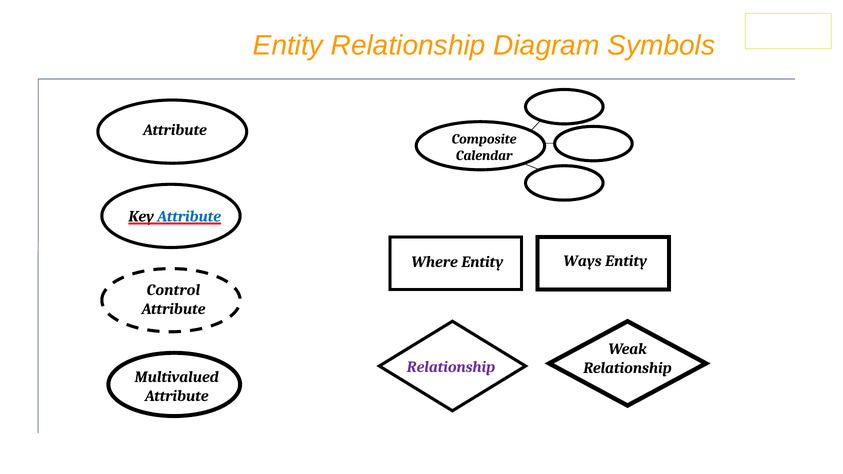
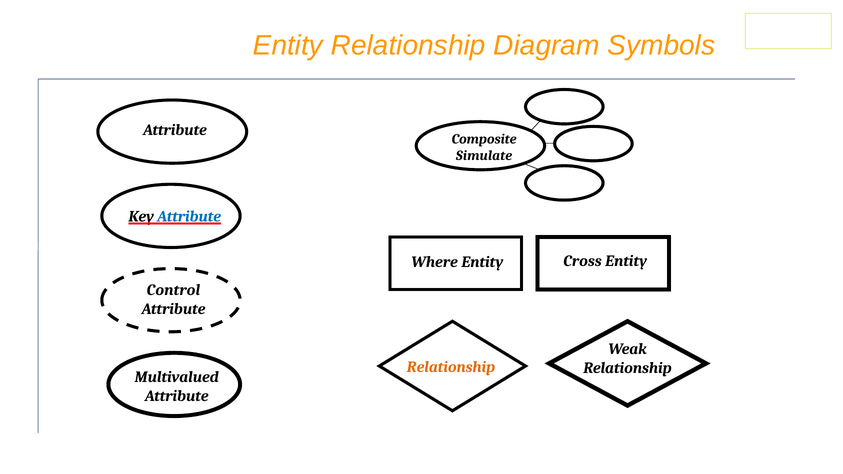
Calendar: Calendar -> Simulate
Ways: Ways -> Cross
Relationship at (451, 367) colour: purple -> orange
